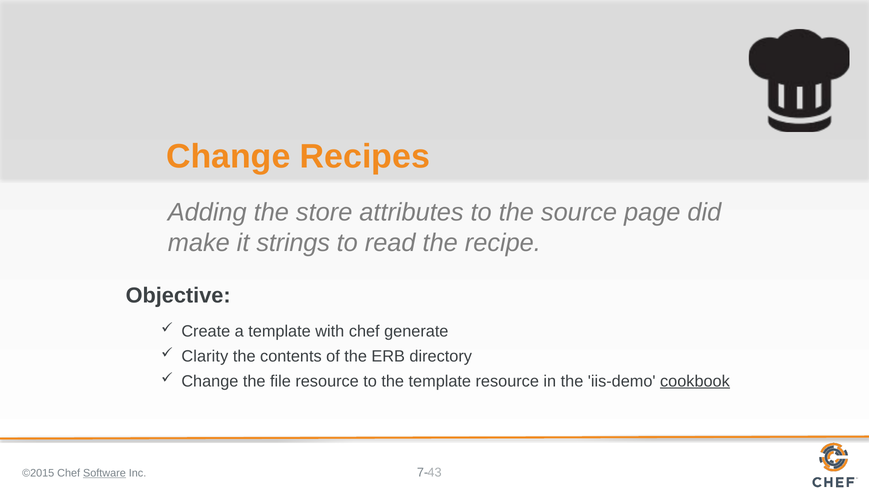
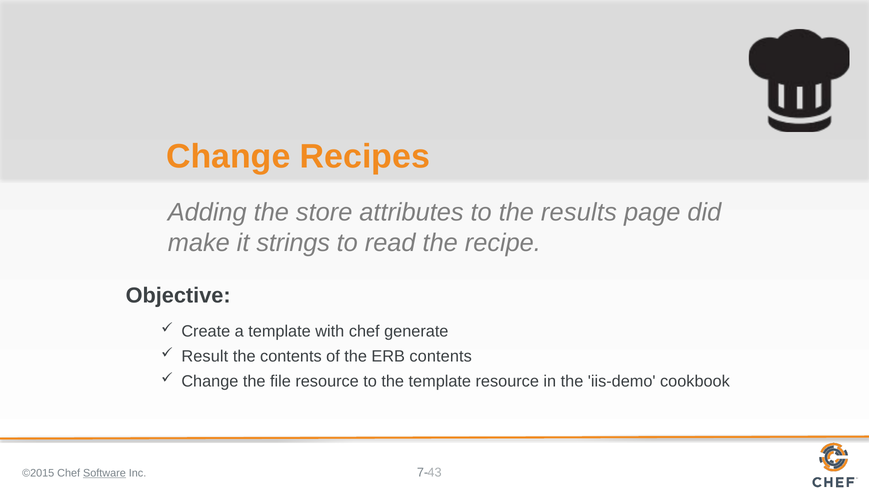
source: source -> results
Clarity: Clarity -> Result
ERB directory: directory -> contents
cookbook underline: present -> none
